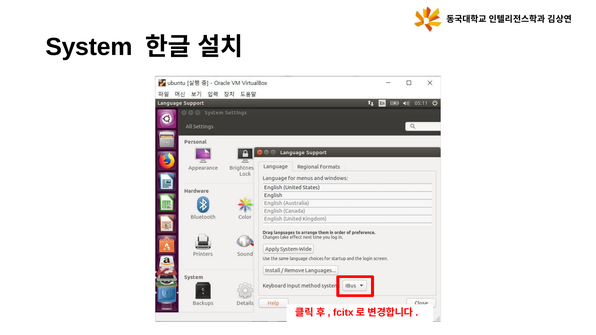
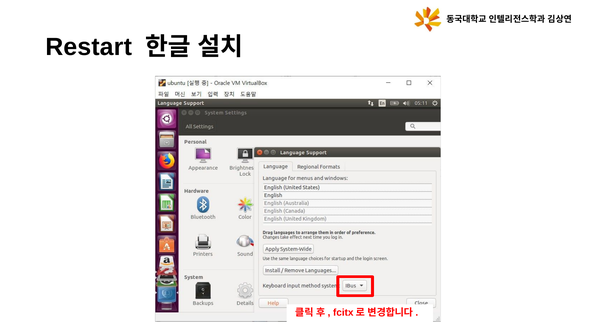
System: System -> Restart
